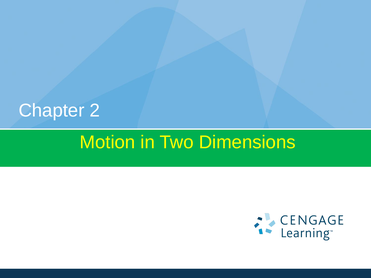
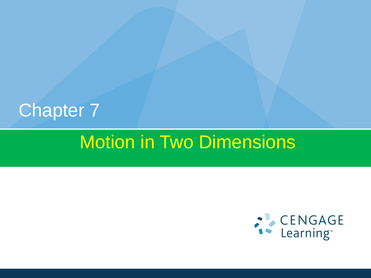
2: 2 -> 7
